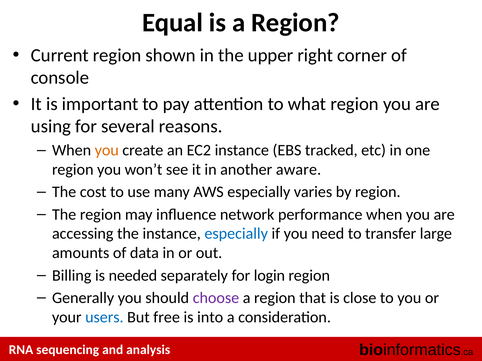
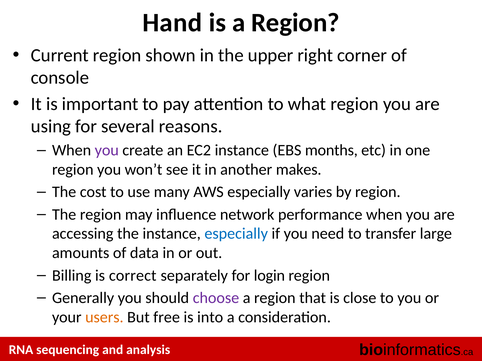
Equal: Equal -> Hand
you at (107, 150) colour: orange -> purple
tracked: tracked -> months
aware: aware -> makes
needed: needed -> correct
users colour: blue -> orange
